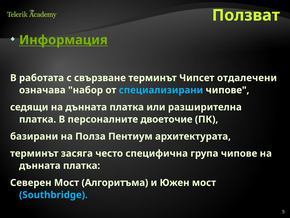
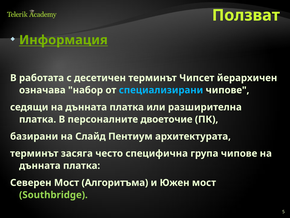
свързване: свързване -> десетичен
отдалечени: отдалечени -> йерархичен
Полза: Полза -> Слайд
Southbridge colour: light blue -> light green
